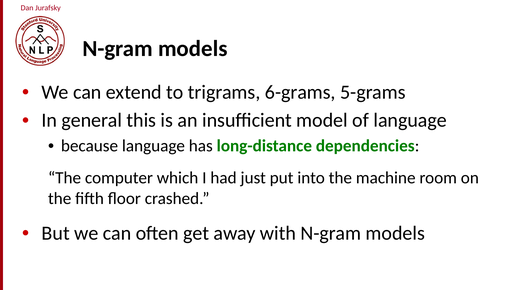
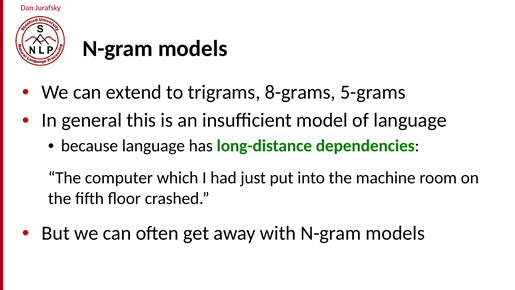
6-grams: 6-grams -> 8-grams
